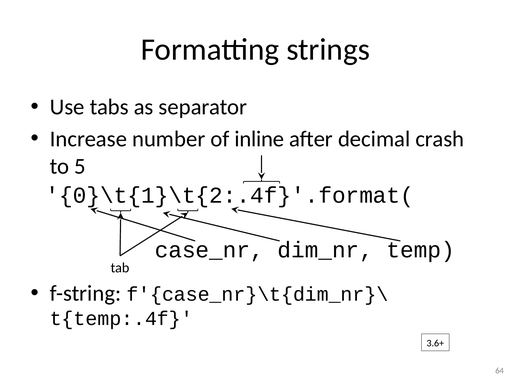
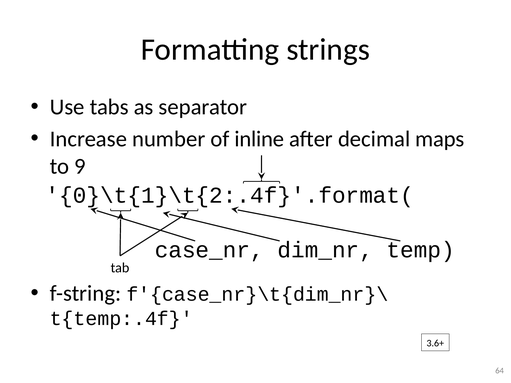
crash: crash -> maps
5: 5 -> 9
